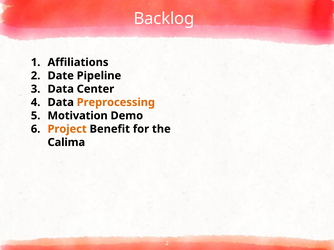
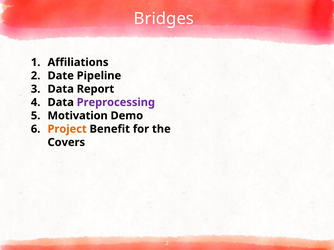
Backlog: Backlog -> Bridges
Center: Center -> Report
Preprocessing colour: orange -> purple
Calima: Calima -> Covers
